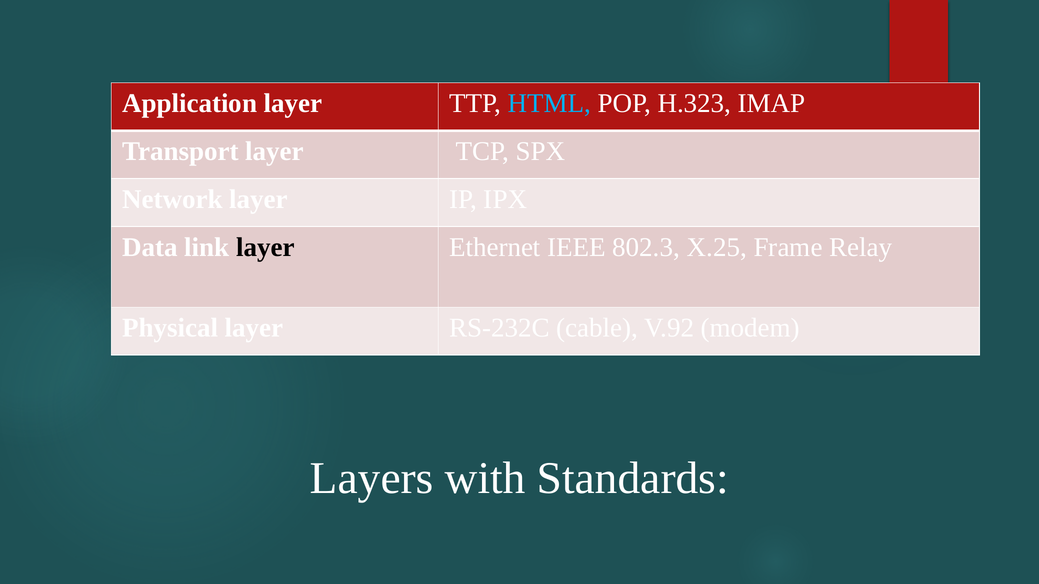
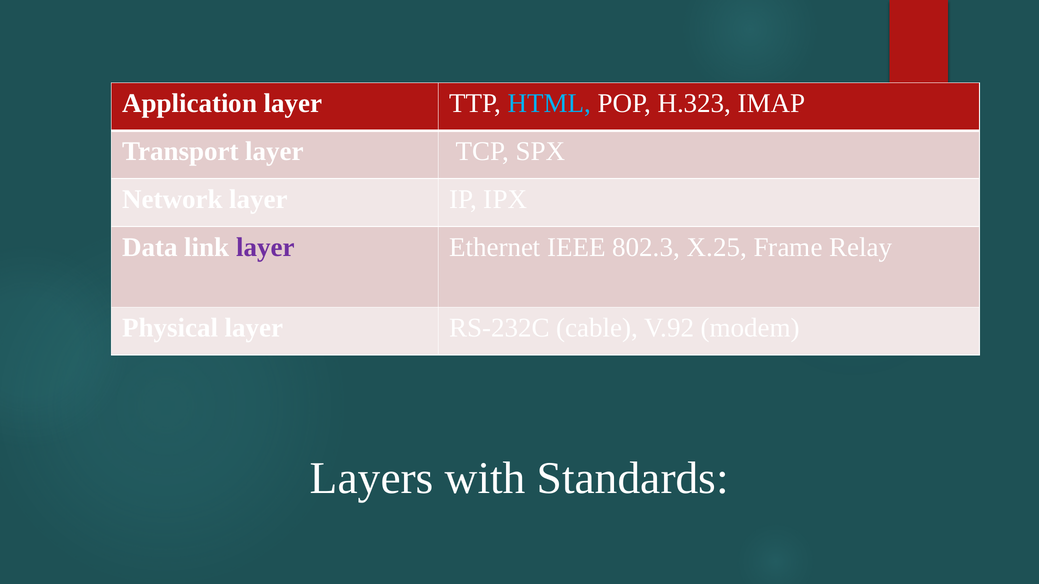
layer at (265, 247) colour: black -> purple
